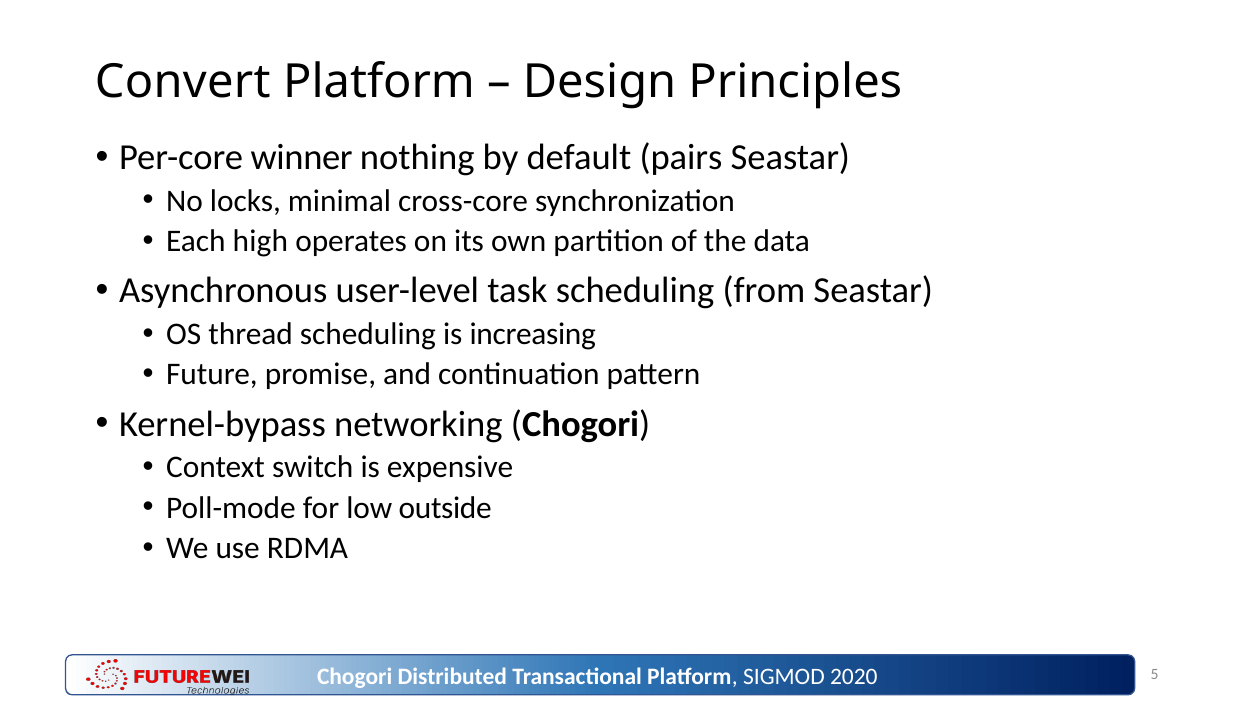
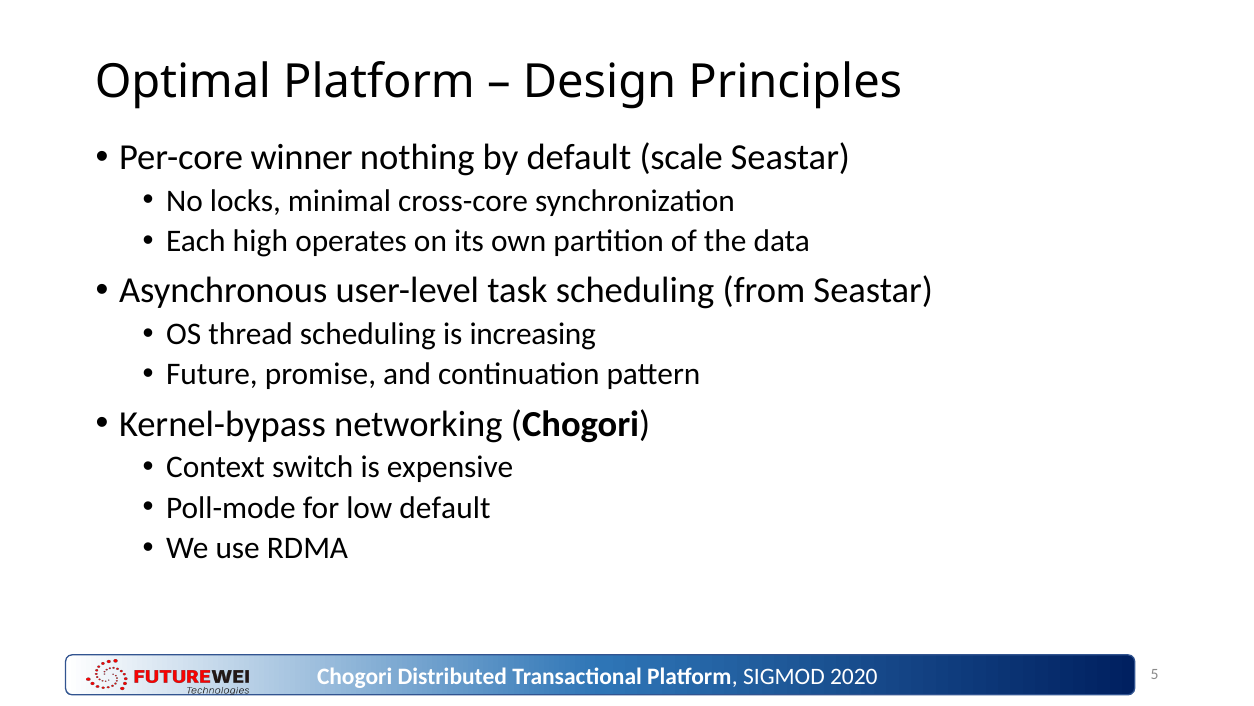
Convert: Convert -> Optimal
pairs: pairs -> scale
low outside: outside -> default
